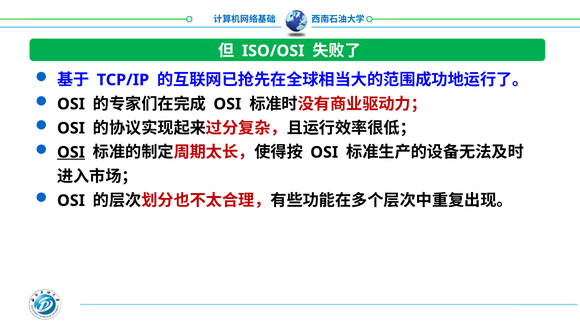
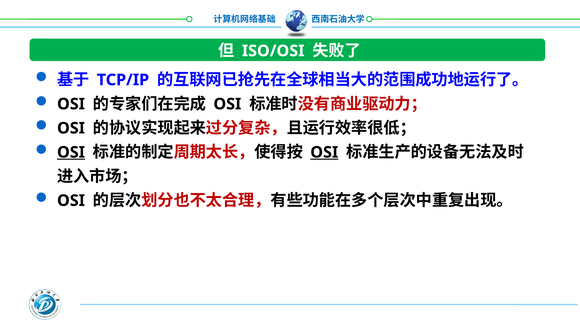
OSI at (324, 152) underline: none -> present
